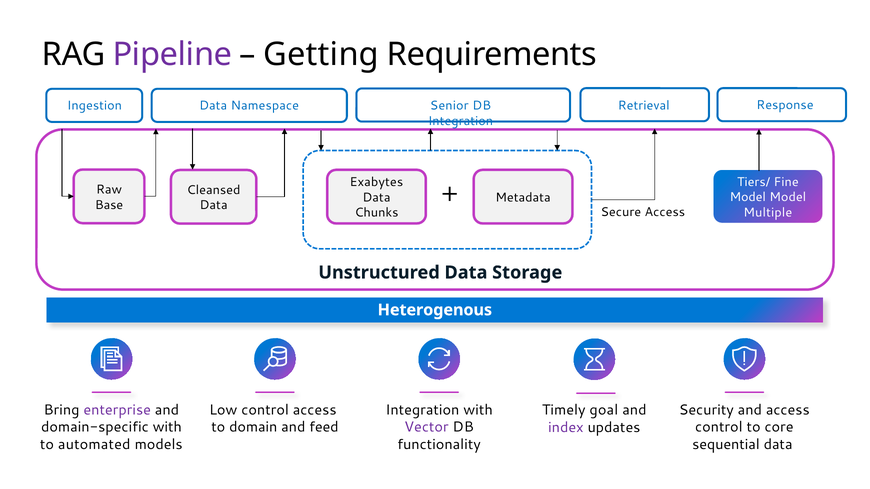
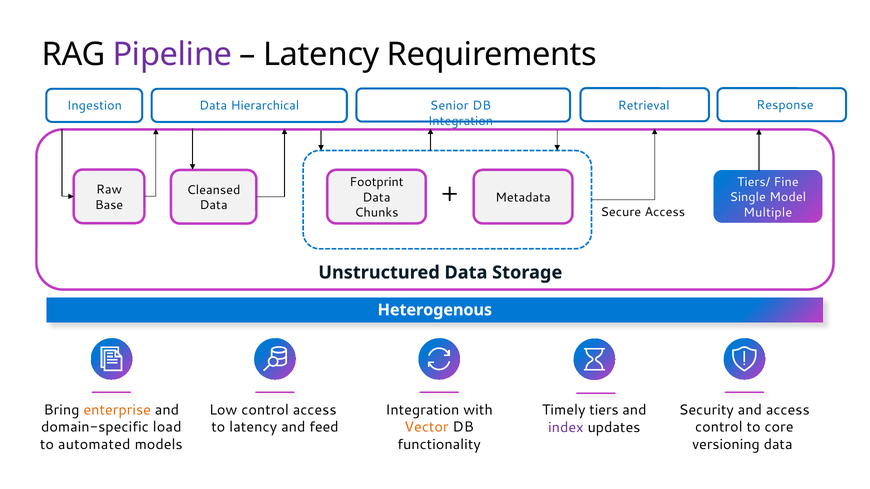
Getting at (321, 54): Getting -> Latency
Namespace: Namespace -> Hierarchical
Exabytes: Exabytes -> Footprint
Model at (748, 197): Model -> Single
enterprise colour: purple -> orange
goal: goal -> tiers
domain-specific with: with -> load
to domain: domain -> latency
Vector colour: purple -> orange
sequential: sequential -> versioning
